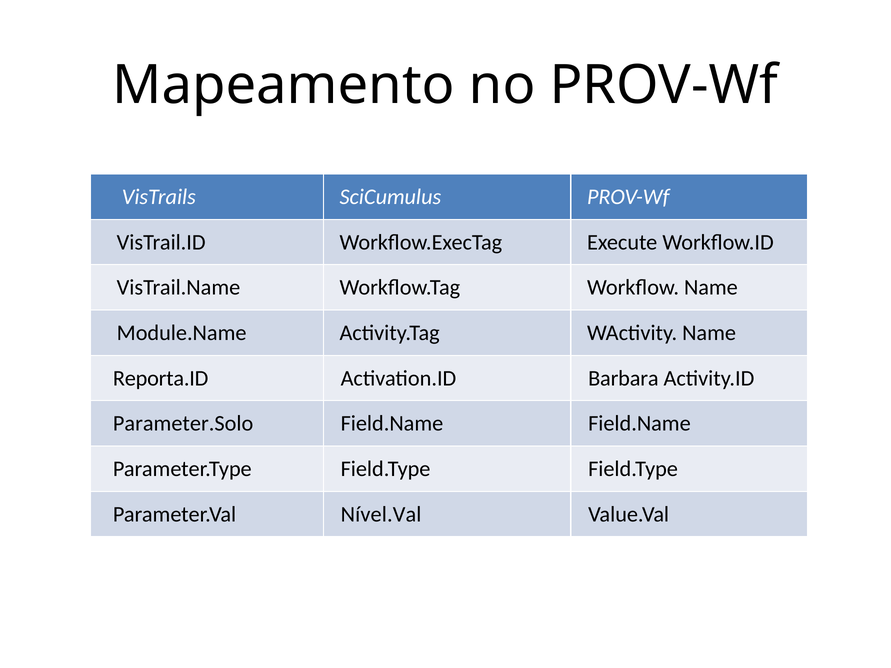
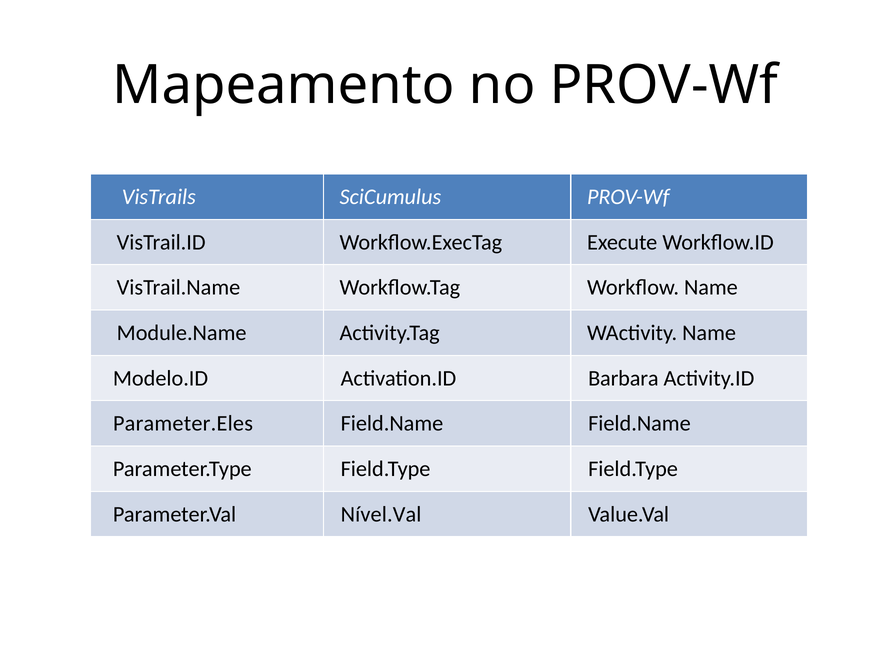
Reporta.ID: Reporta.ID -> Modelo.ID
Parameter.Solo: Parameter.Solo -> Parameter.Eles
